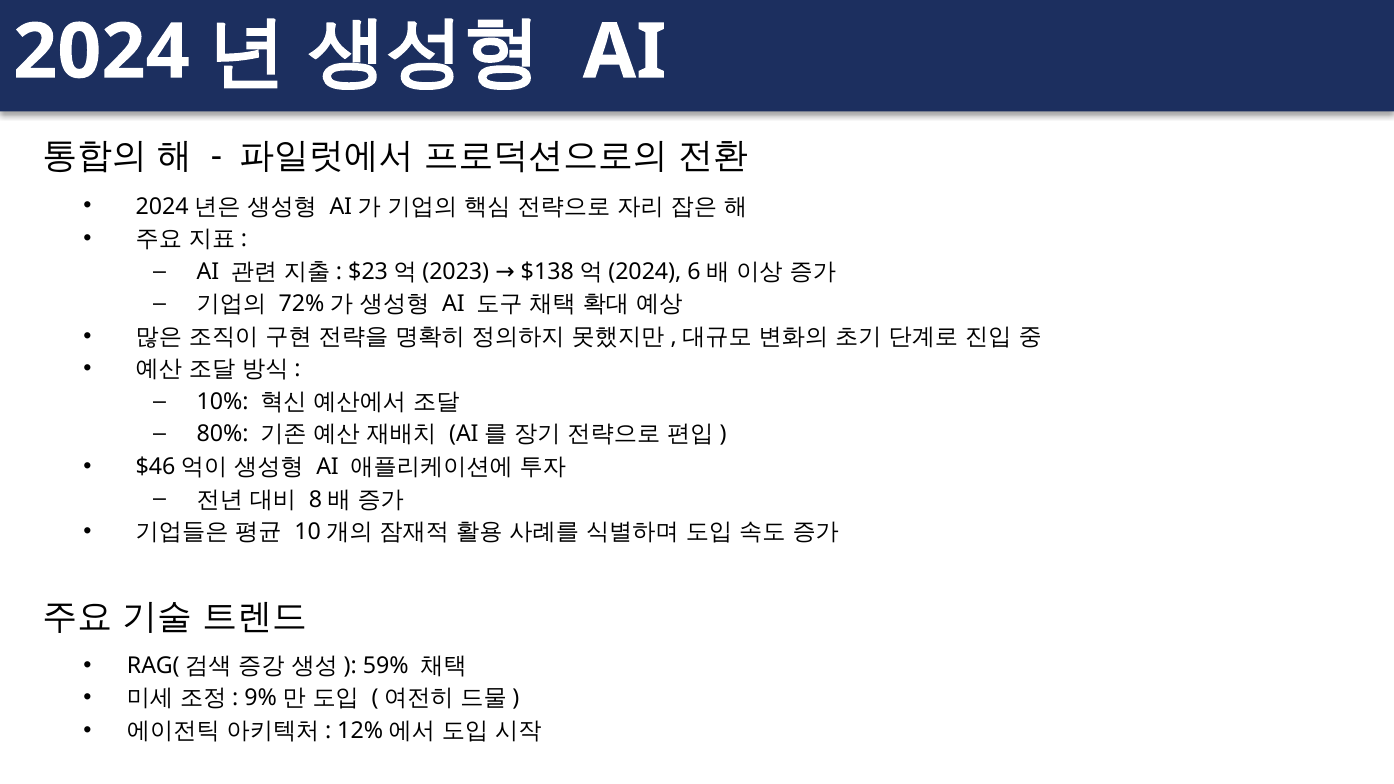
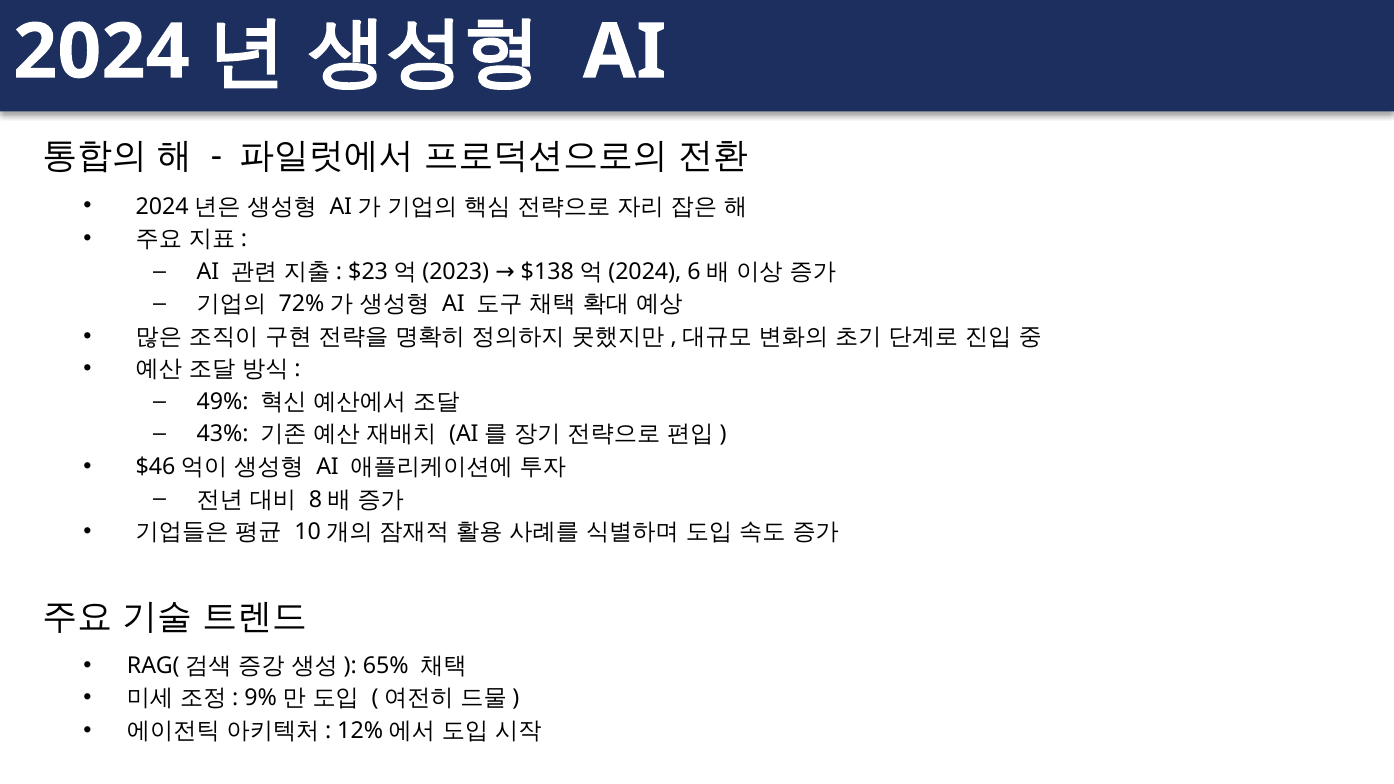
10%: 10% -> 49%
80%: 80% -> 43%
59%: 59% -> 65%
